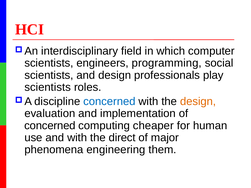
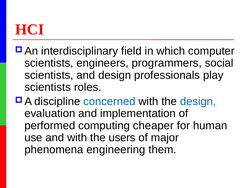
programming: programming -> programmers
design at (198, 102) colour: orange -> blue
concerned at (50, 126): concerned -> performed
direct: direct -> users
